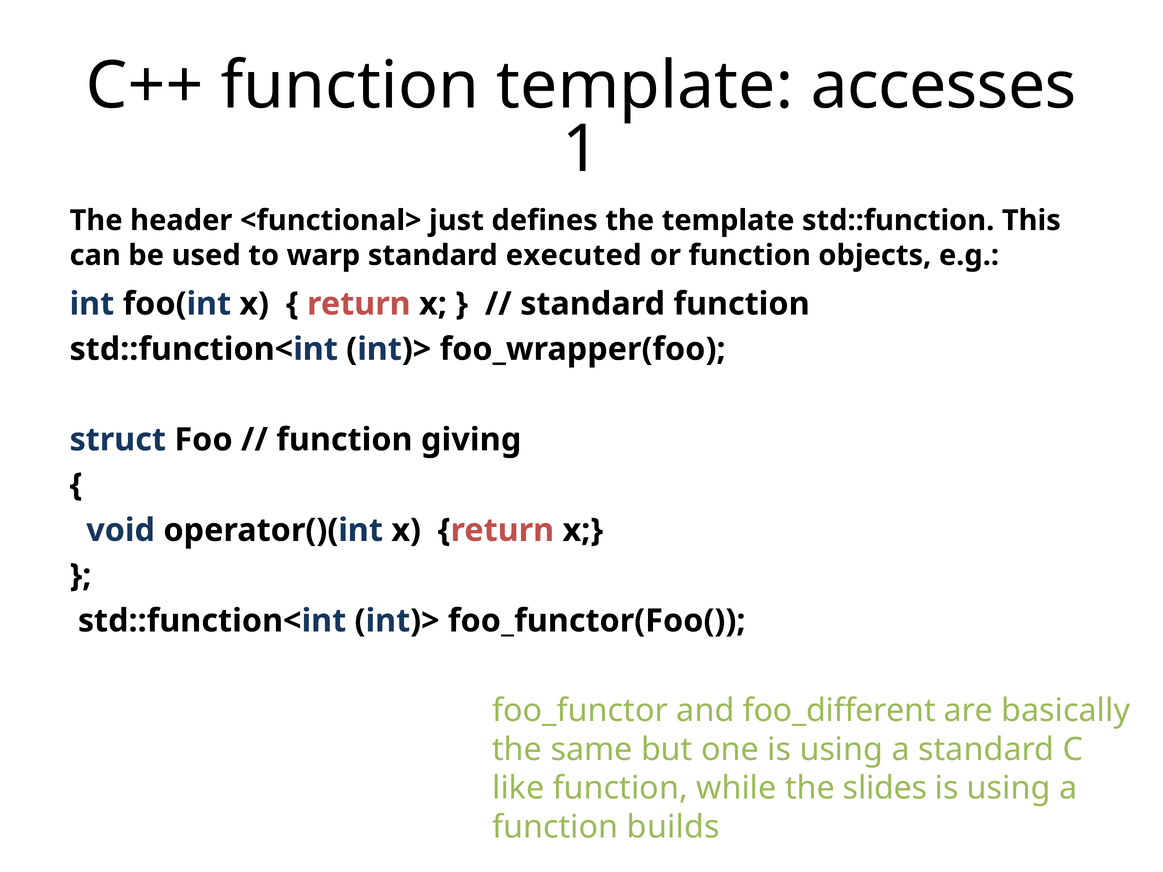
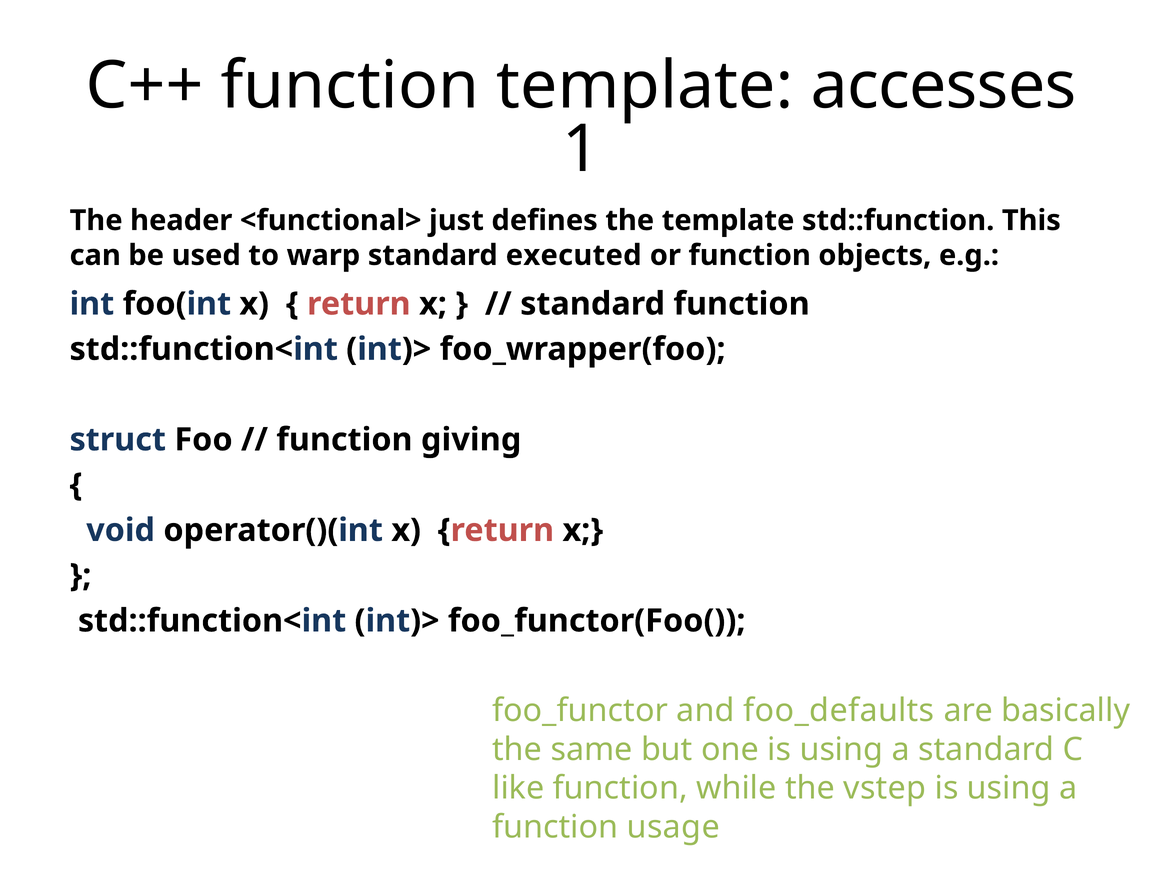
foo_different: foo_different -> foo_defaults
slides: slides -> vstep
builds: builds -> usage
